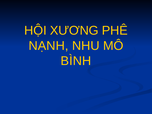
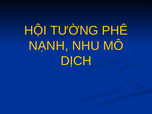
XƯƠNG: XƯƠNG -> TƯỜNG
BÌNH: BÌNH -> DỊCH
